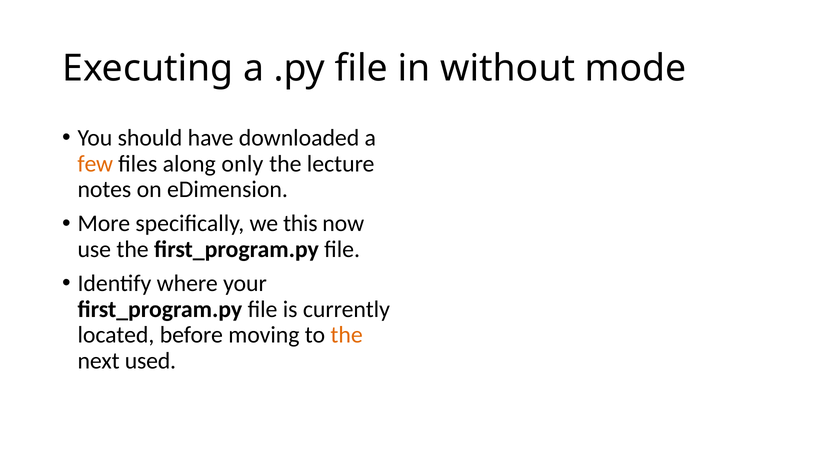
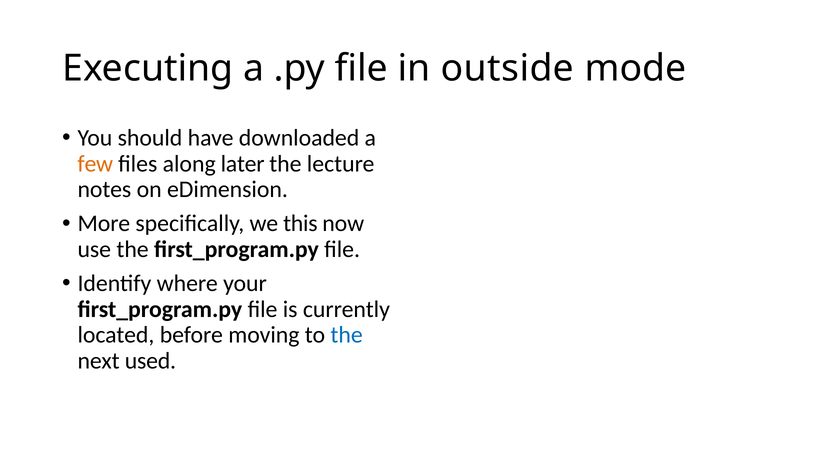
without: without -> outside
only: only -> later
the at (347, 335) colour: orange -> blue
